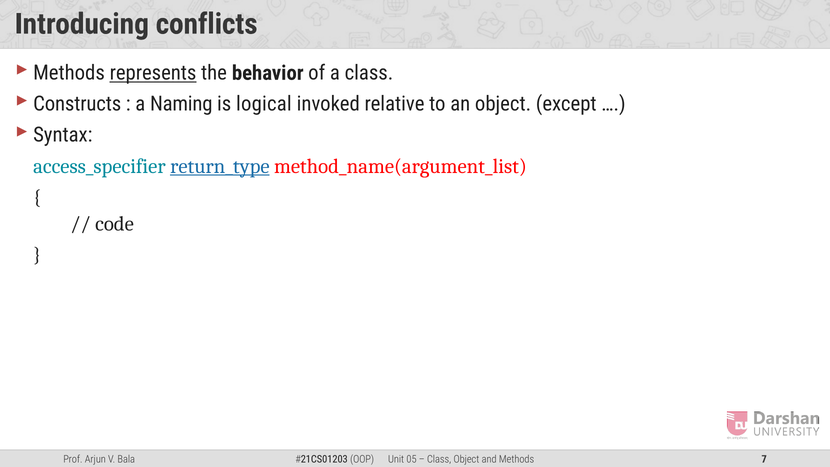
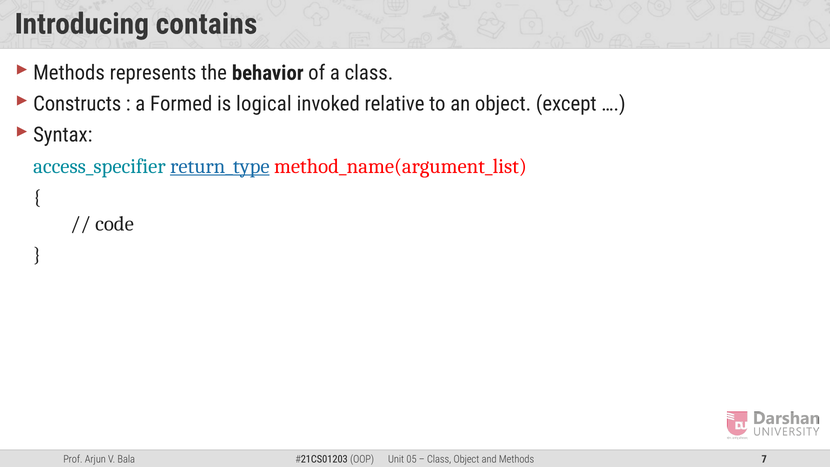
conflicts: conflicts -> contains
represents underline: present -> none
Naming: Naming -> Formed
